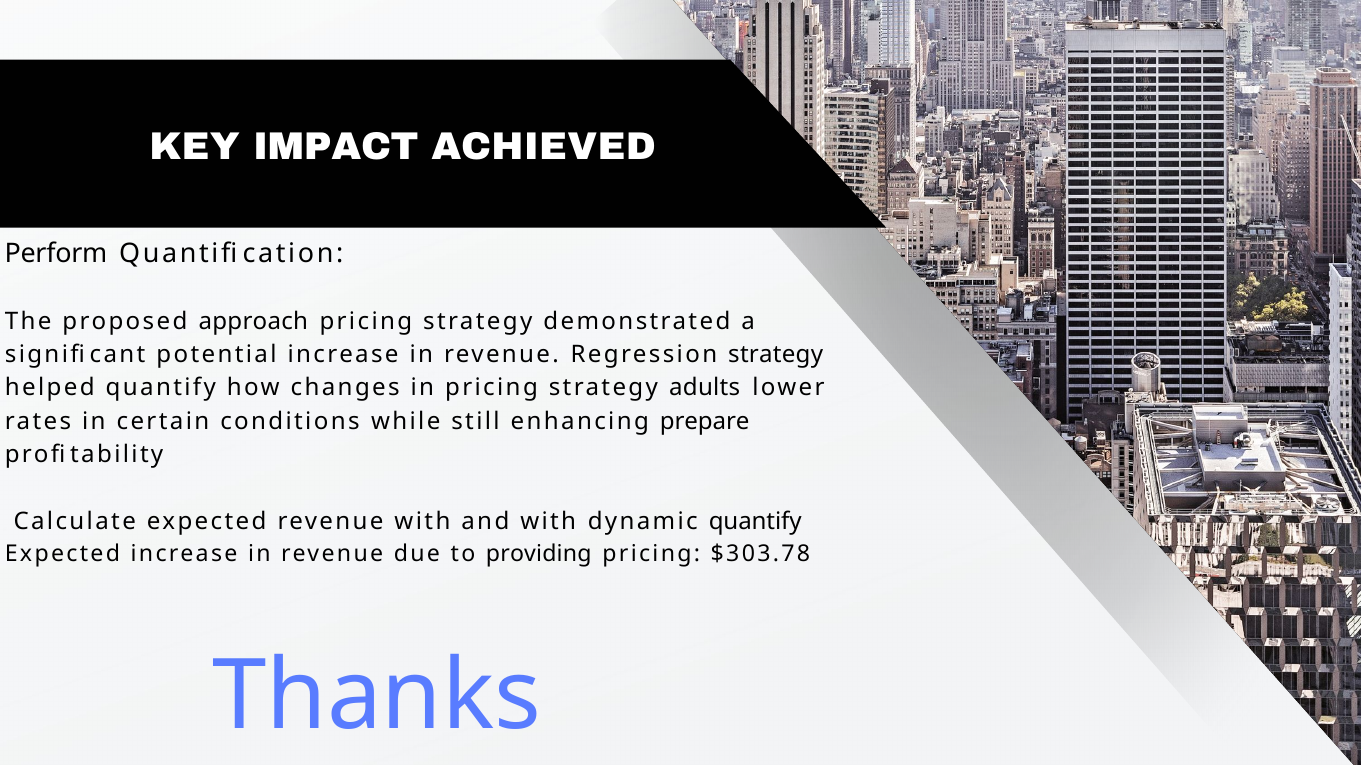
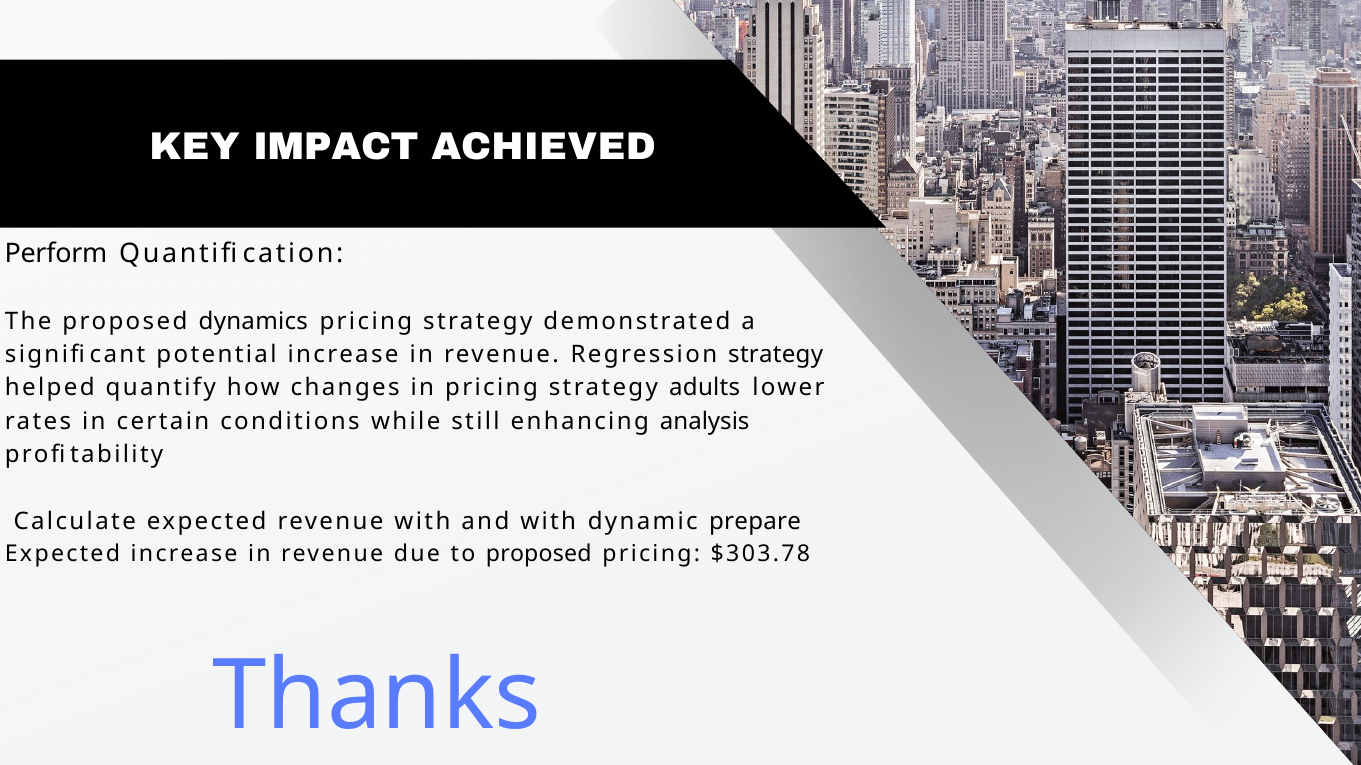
approach: approach -> dynamics
prepare: prepare -> analysis
dynamic quantify: quantify -> prepare
to providing: providing -> proposed
